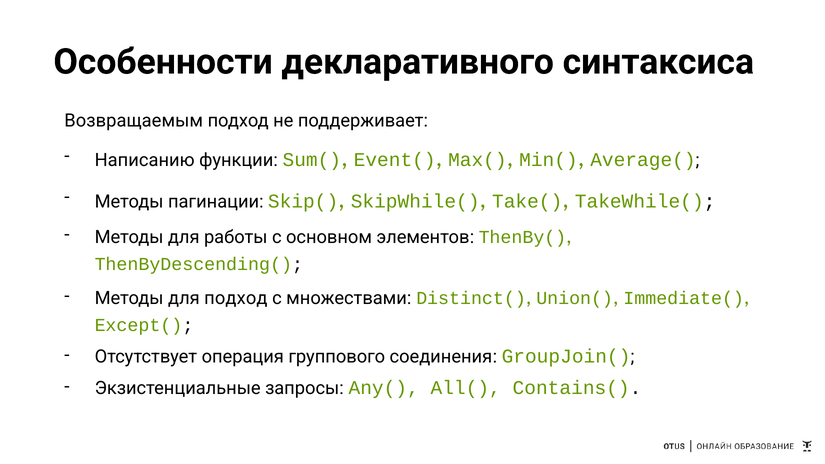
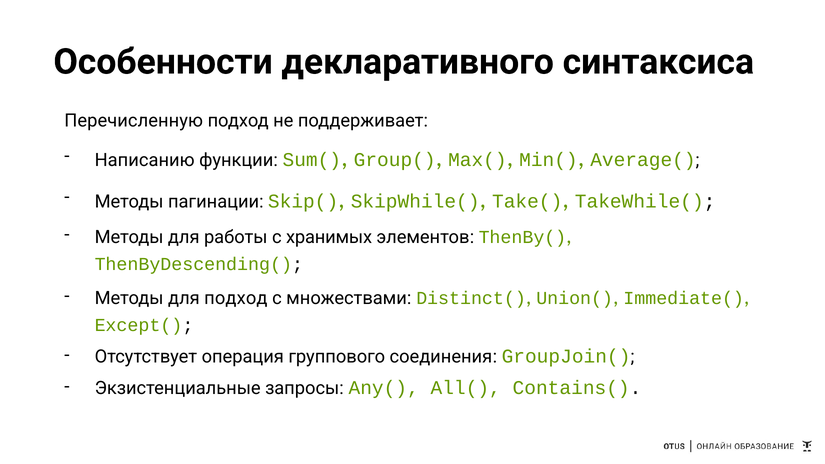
Возвращаемым: Возвращаемым -> Перечисленную
Event(: Event( -> Group(
основном: основном -> хранимых
